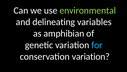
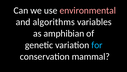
environmental colour: light green -> pink
delineating: delineating -> algorithms
conservation variation: variation -> mammal
